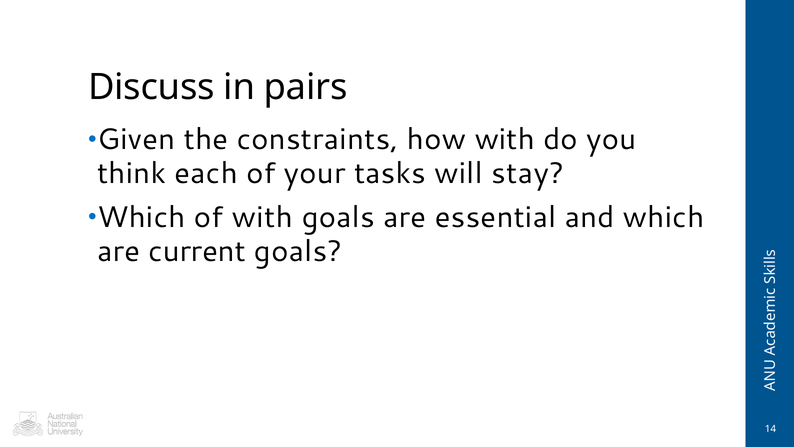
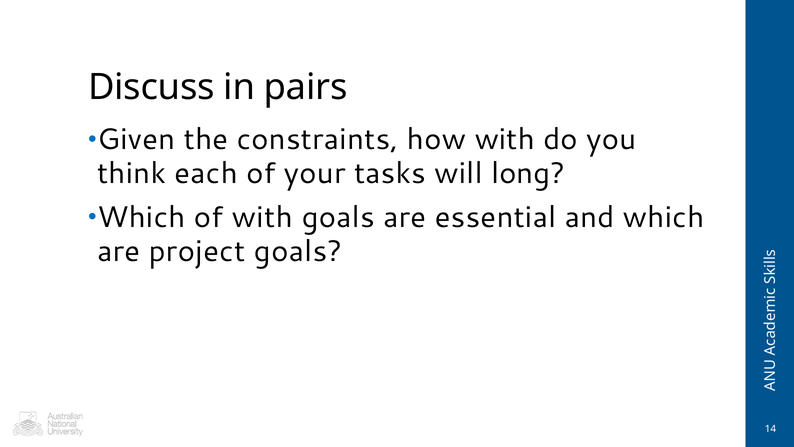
stay: stay -> long
current: current -> project
